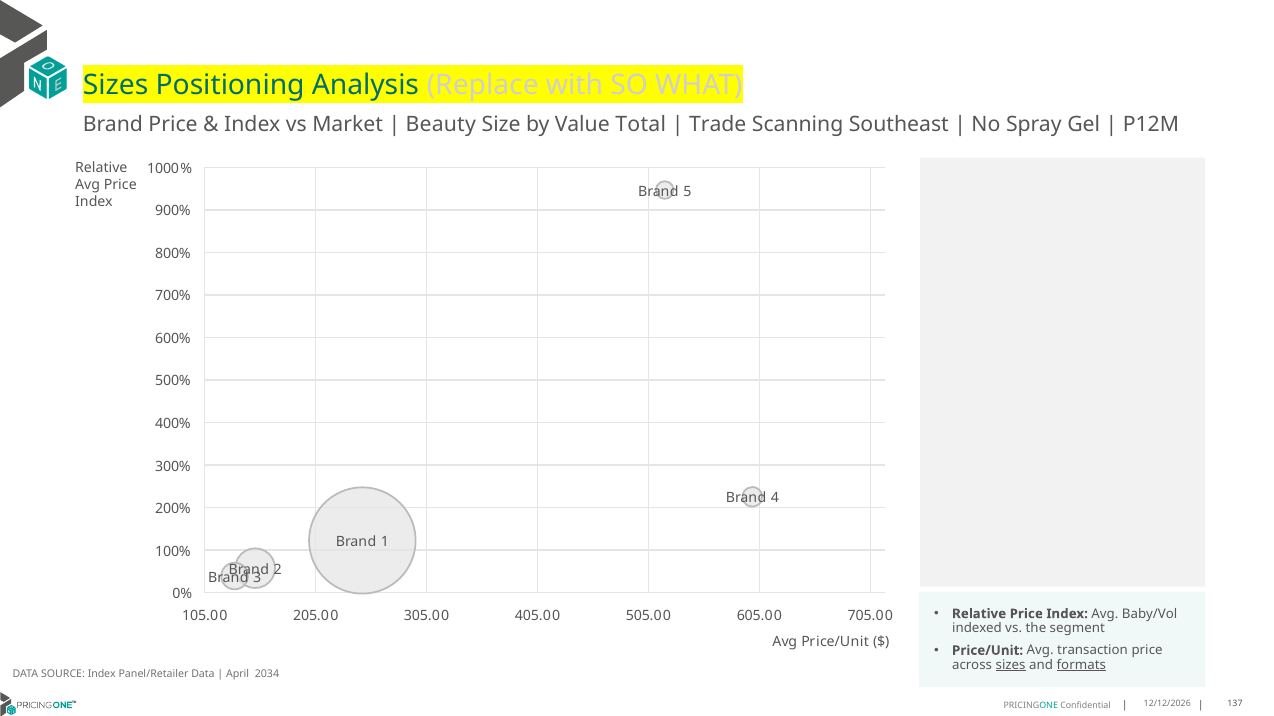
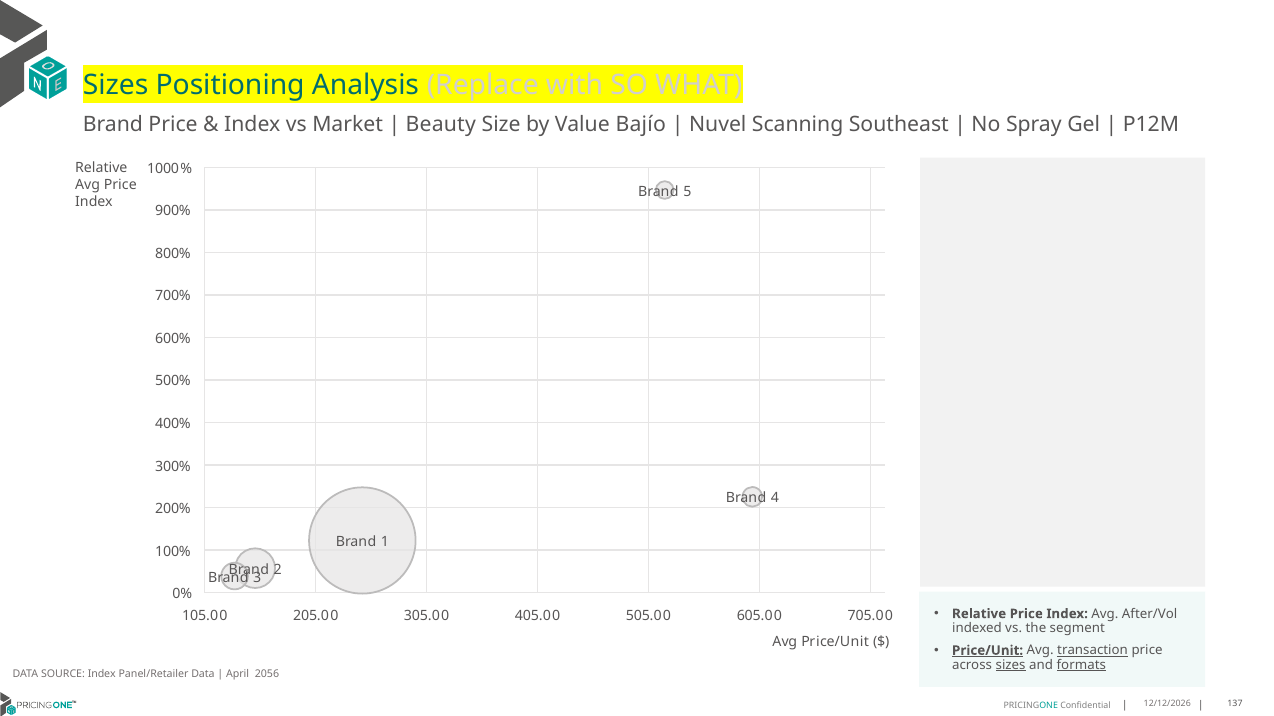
Total: Total -> Bajío
Trade: Trade -> Nuvel
Baby/Vol: Baby/Vol -> After/Vol
Price/Unit at (988, 651) underline: none -> present
transaction underline: none -> present
2034: 2034 -> 2056
